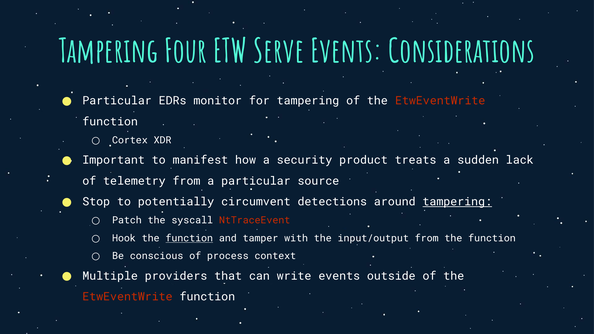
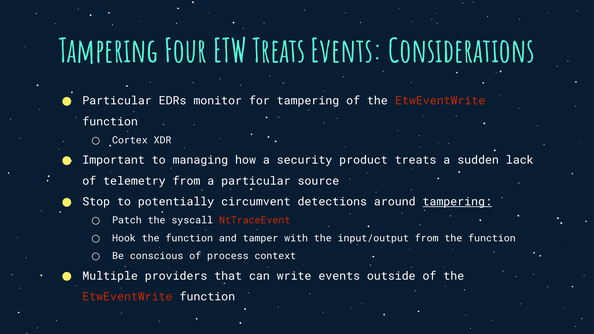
ETW Serve: Serve -> Treats
manifest: manifest -> managing
function at (189, 238) underline: present -> none
